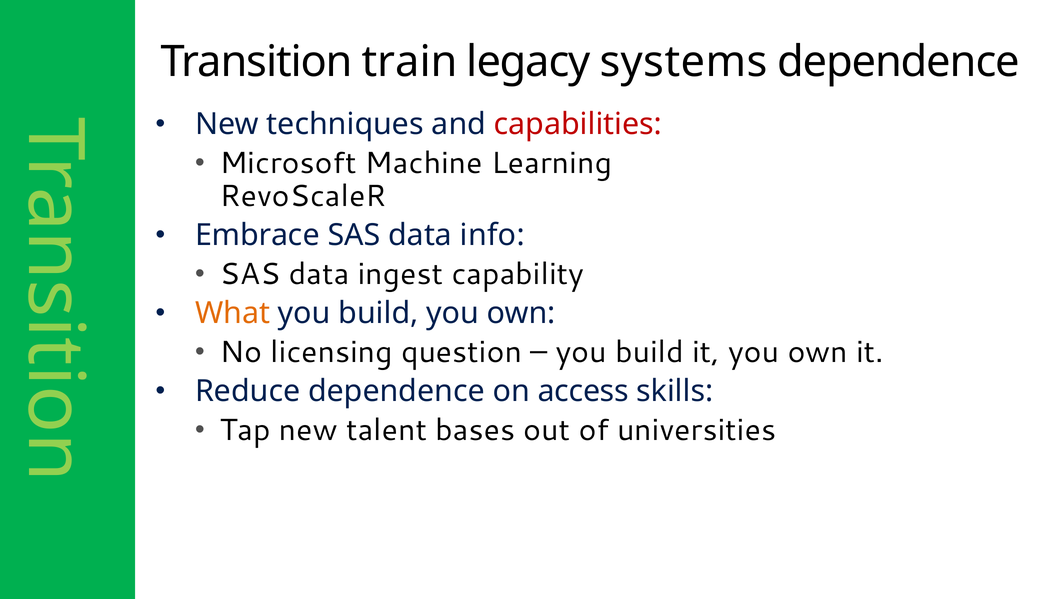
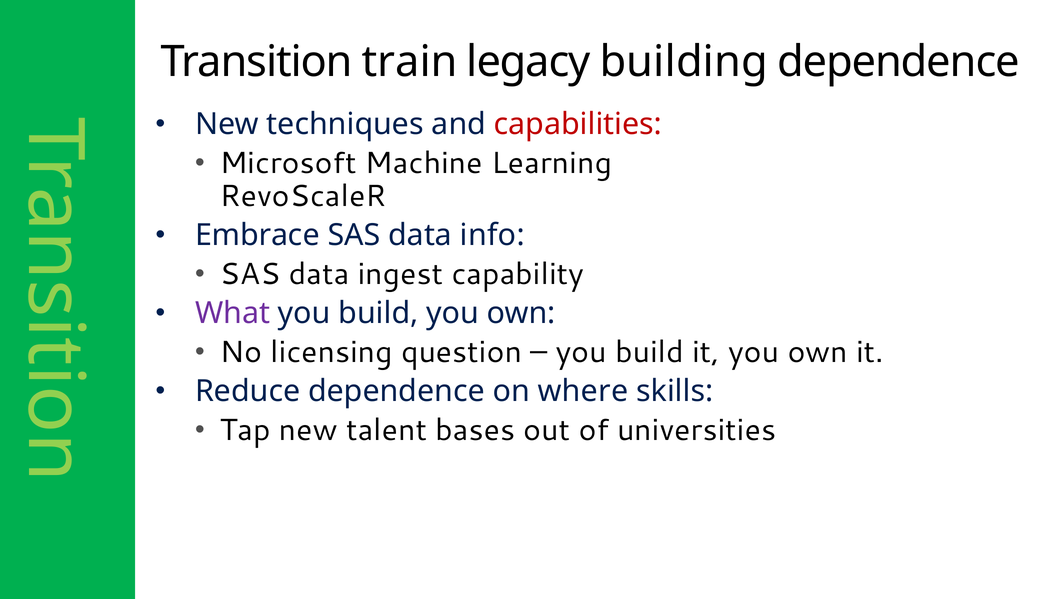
systems: systems -> building
What colour: orange -> purple
access: access -> where
